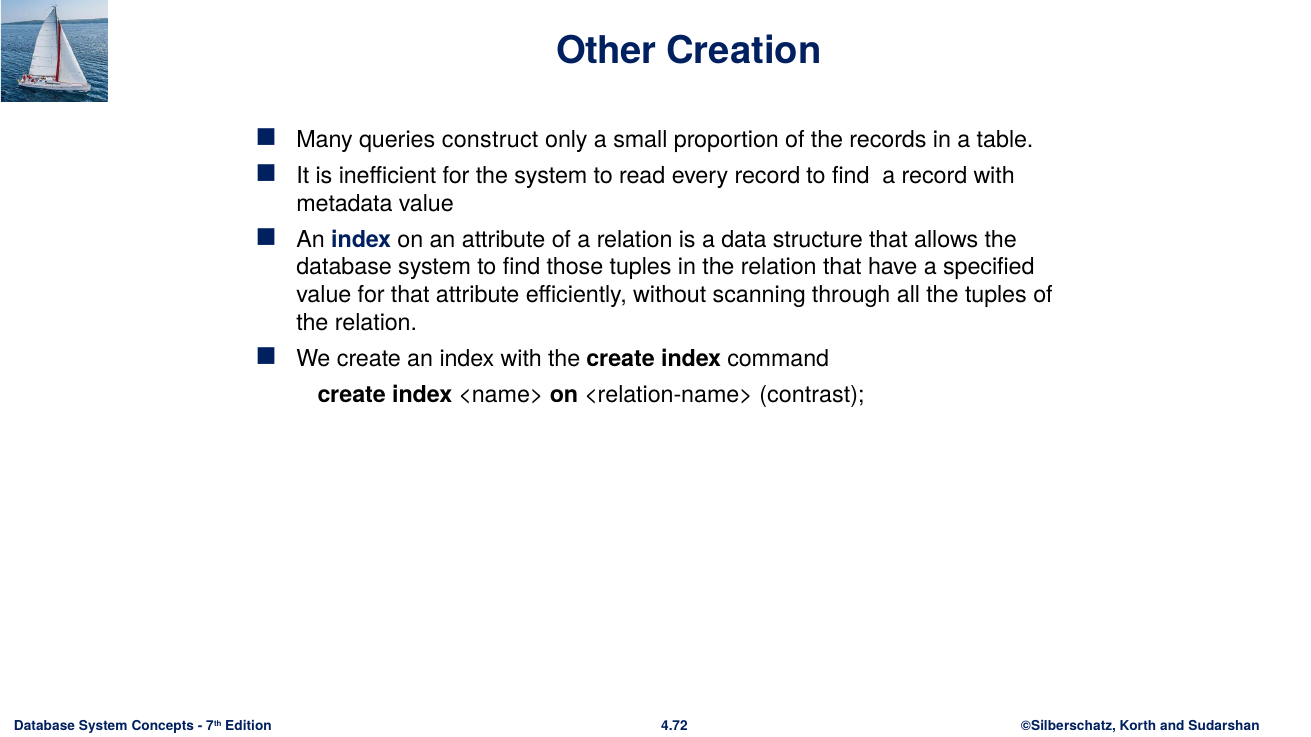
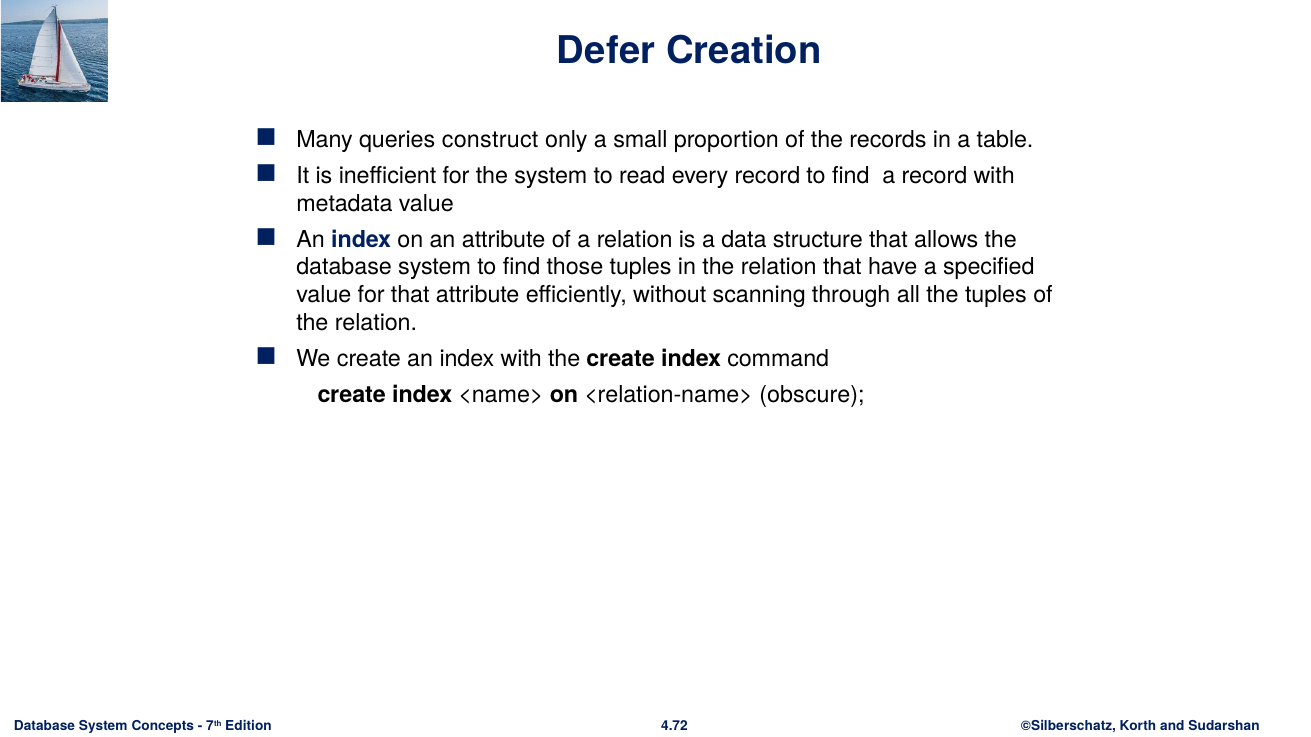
Other: Other -> Defer
contrast: contrast -> obscure
